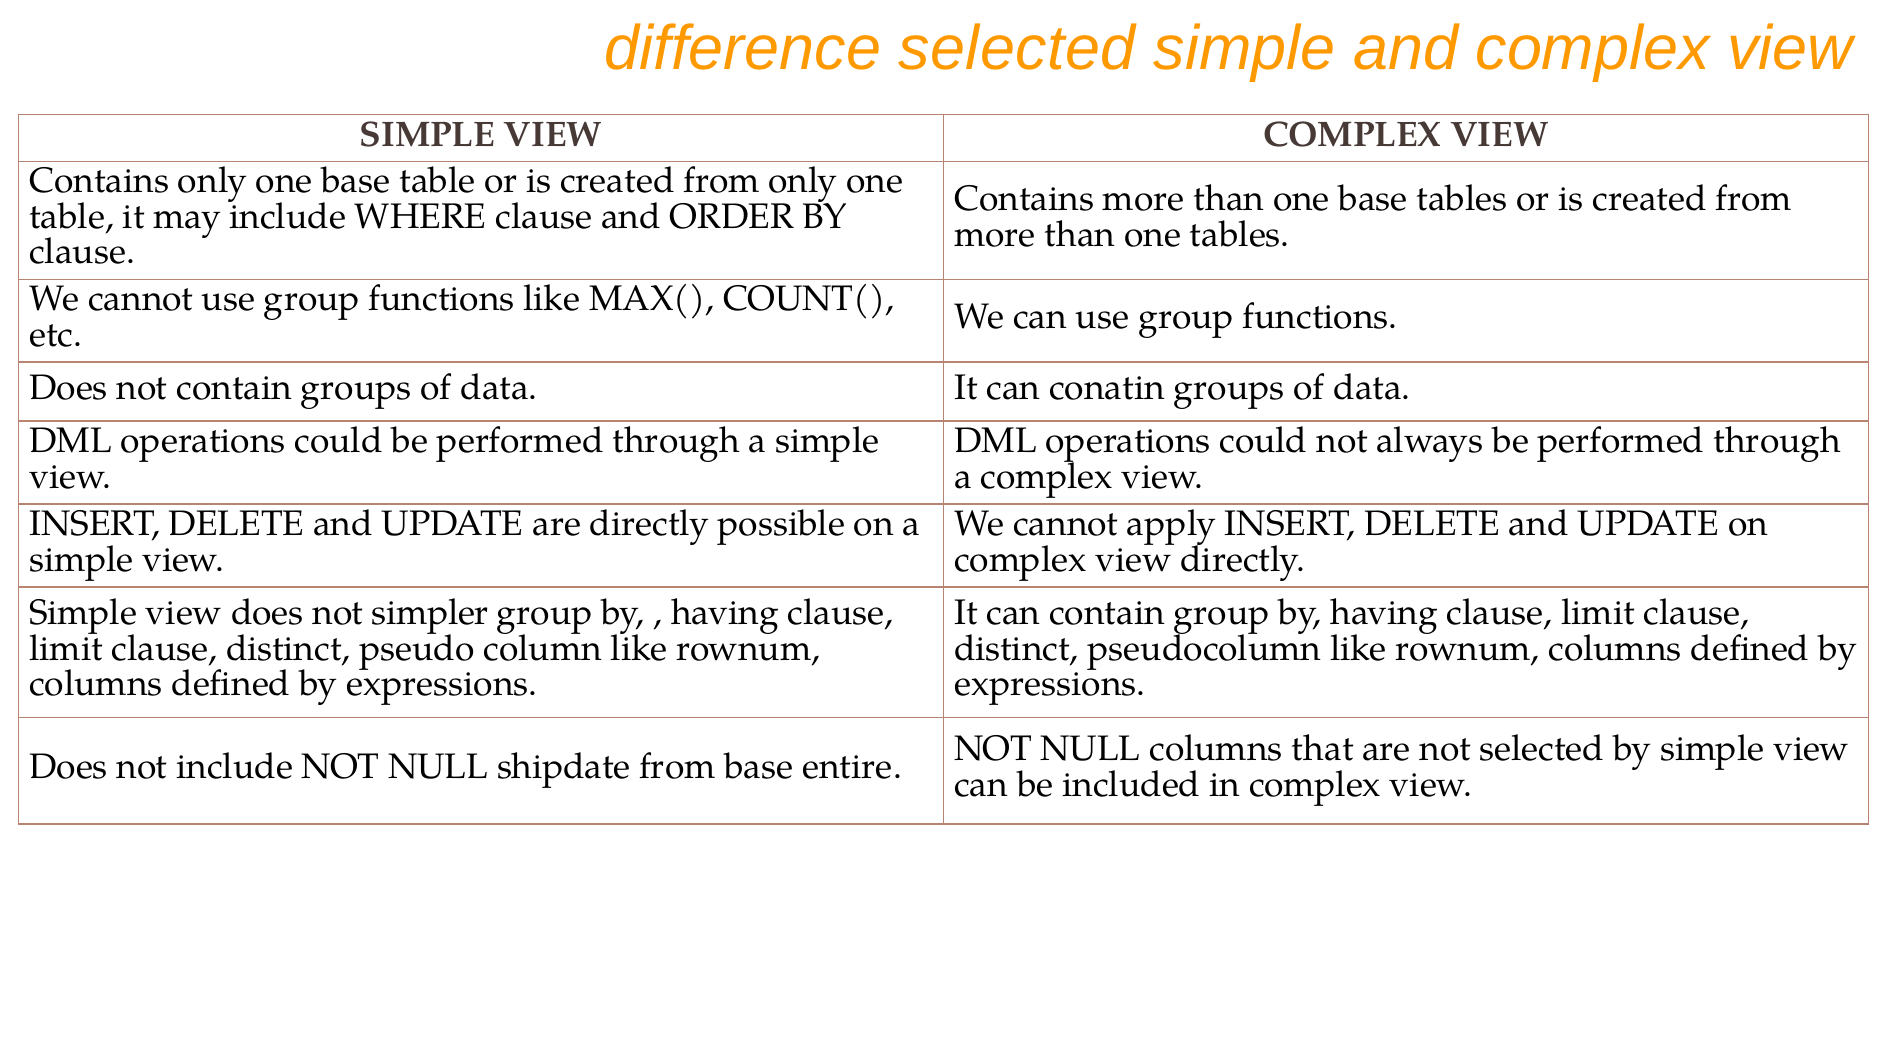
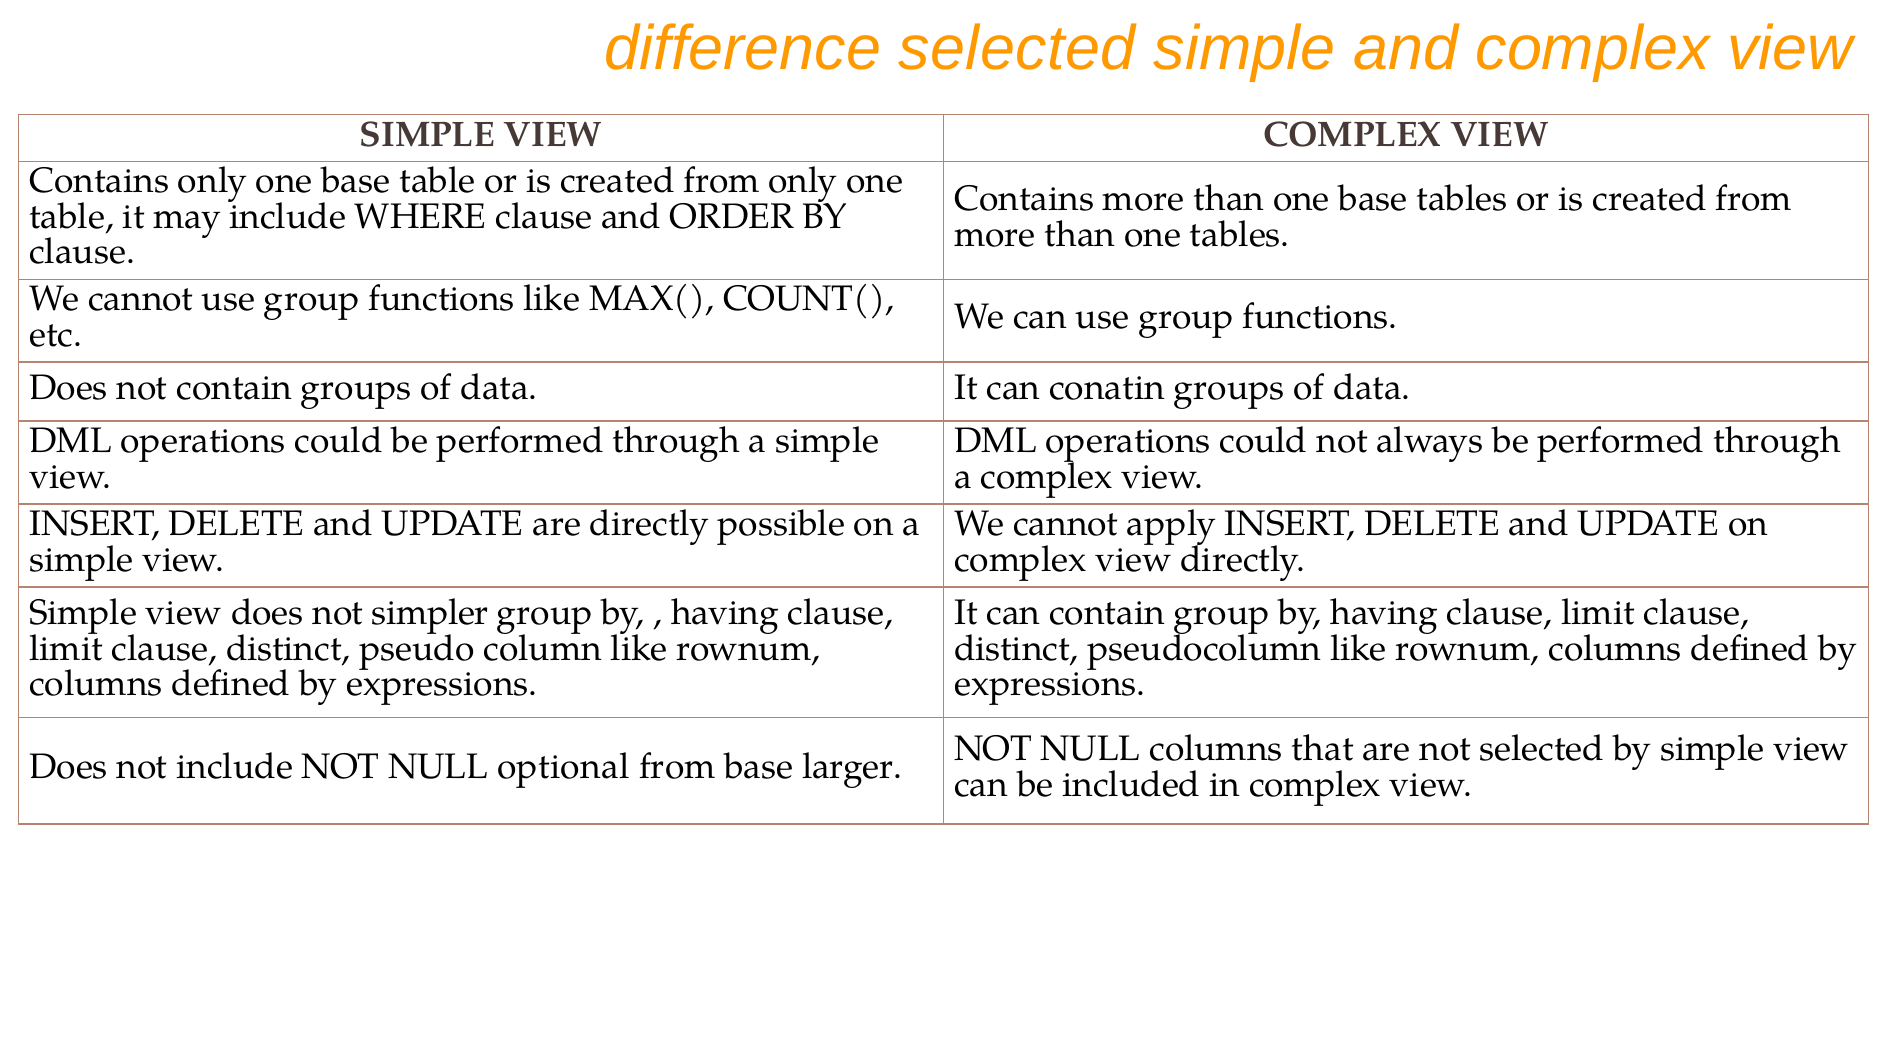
shipdate: shipdate -> optional
entire: entire -> larger
